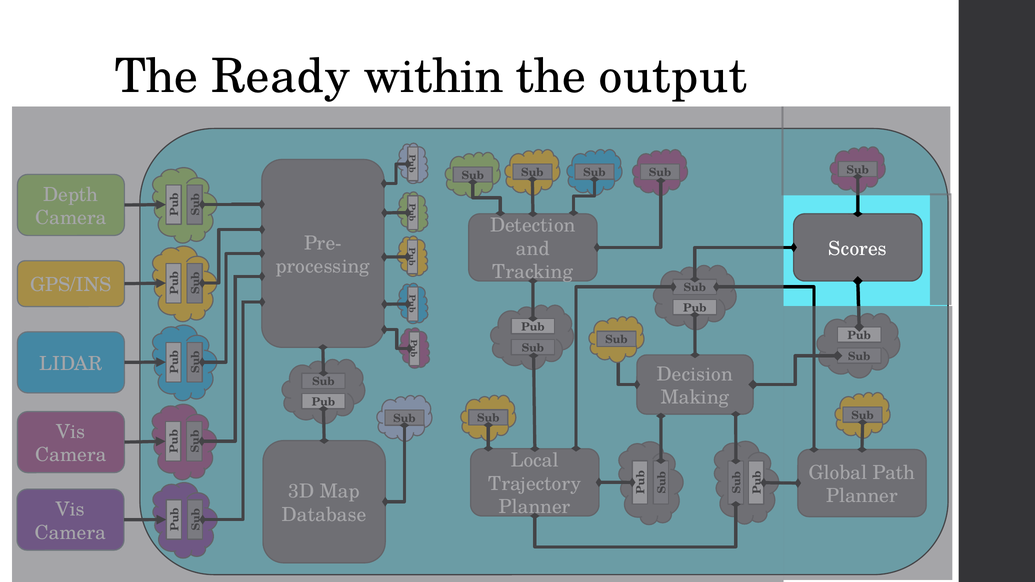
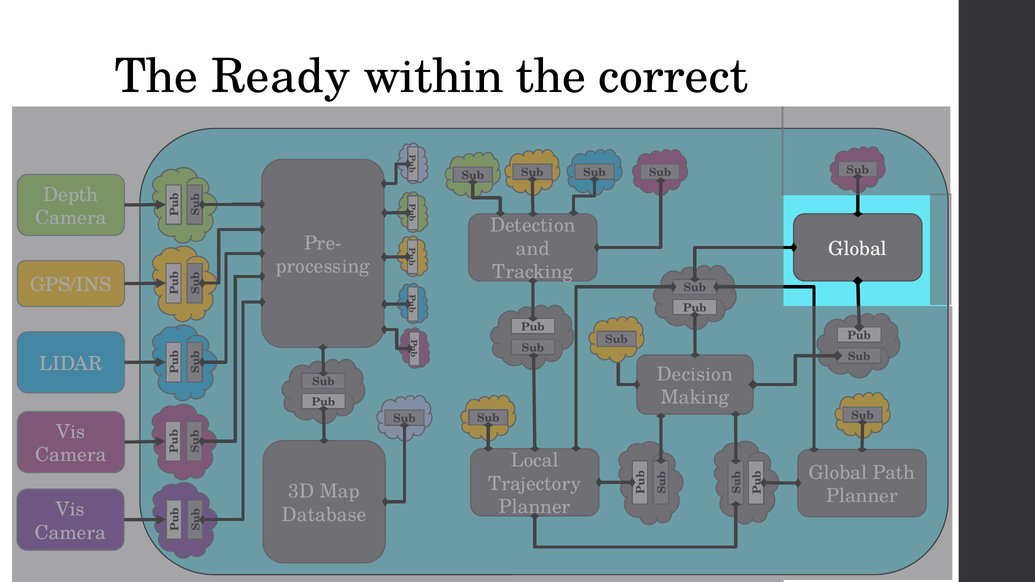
output: output -> correct
Scores at (858, 249): Scores -> Global
